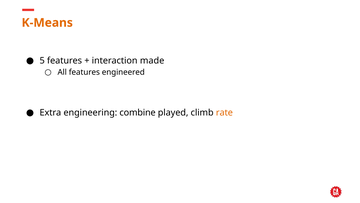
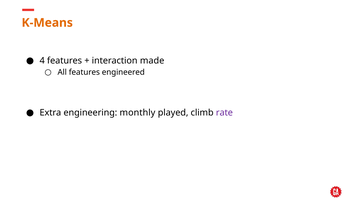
5: 5 -> 4
combine: combine -> monthly
rate colour: orange -> purple
